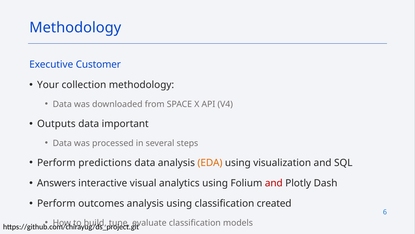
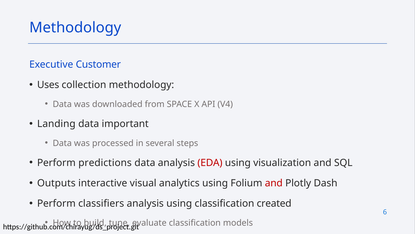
Your: Your -> Uses
Outputs: Outputs -> Landing
EDA colour: orange -> red
Answers: Answers -> Outputs
outcomes: outcomes -> classifiers
